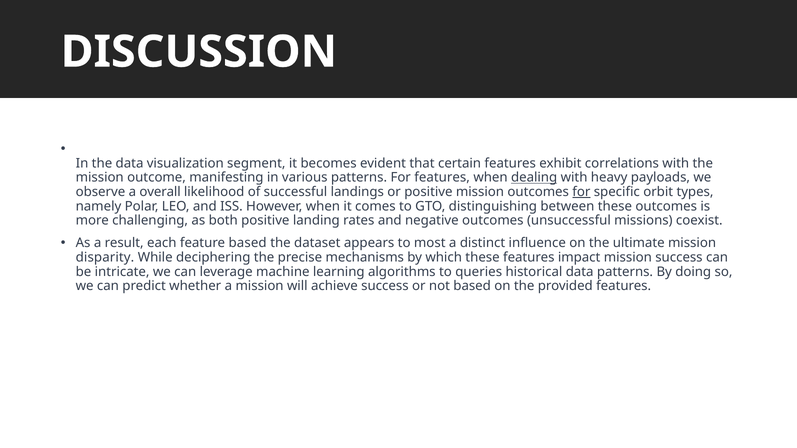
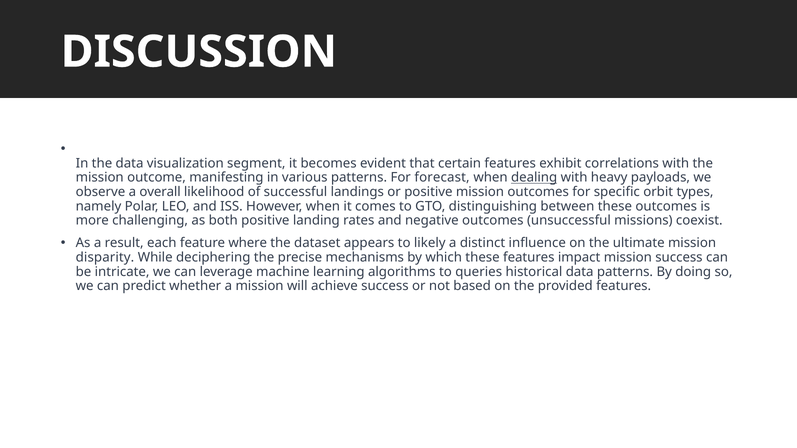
For features: features -> forecast
for at (581, 192) underline: present -> none
feature based: based -> where
most: most -> likely
